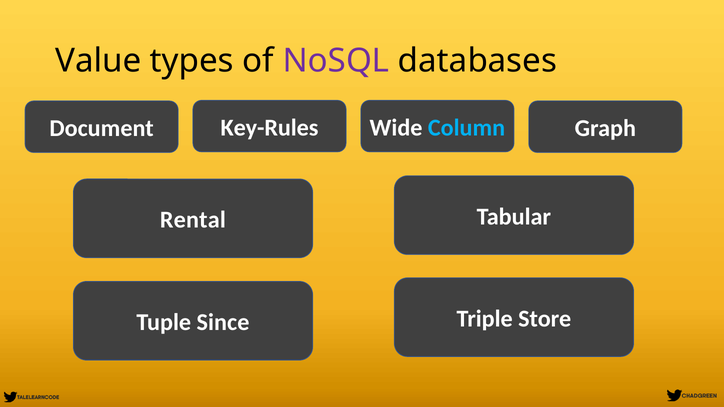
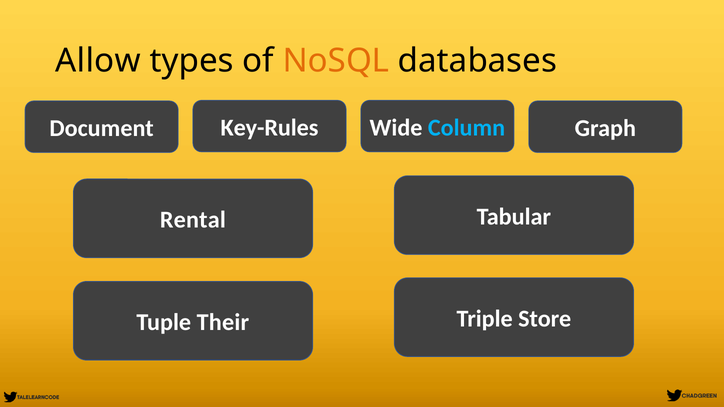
Value: Value -> Allow
NoSQL colour: purple -> orange
Since: Since -> Their
